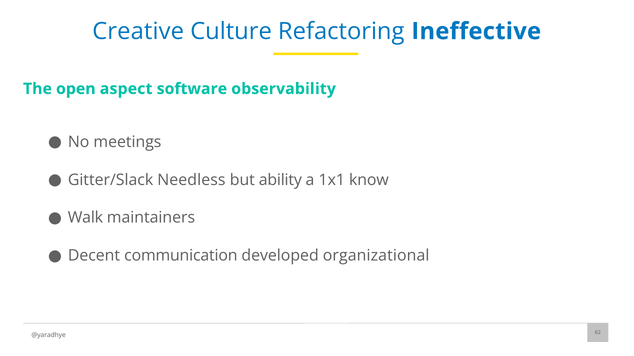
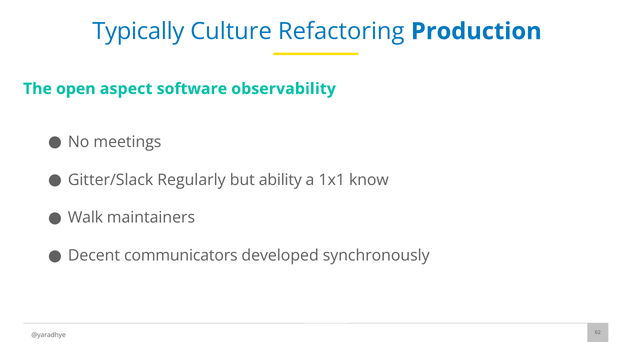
Creative: Creative -> Typically
Ineffective: Ineffective -> Production
Needless: Needless -> Regularly
communication: communication -> communicators
organizational: organizational -> synchronously
